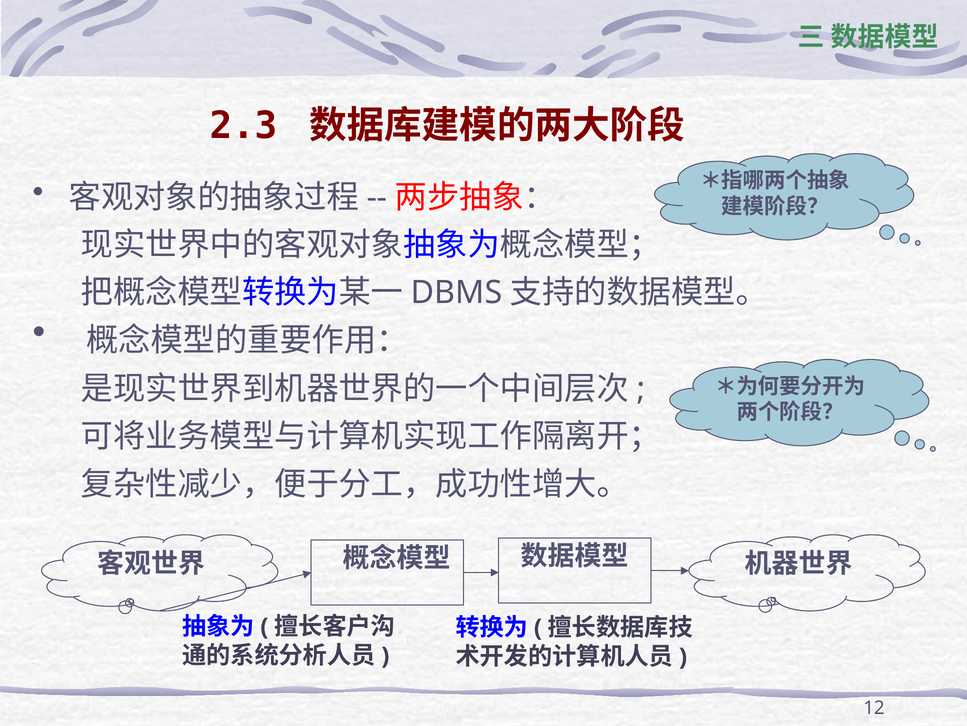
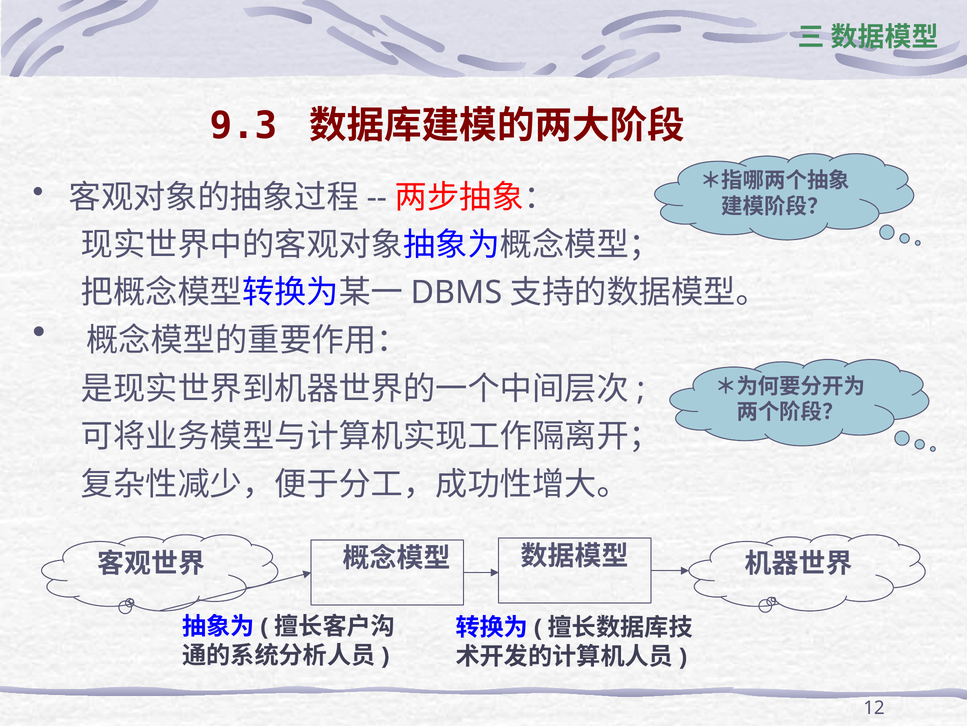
2.3: 2.3 -> 9.3
